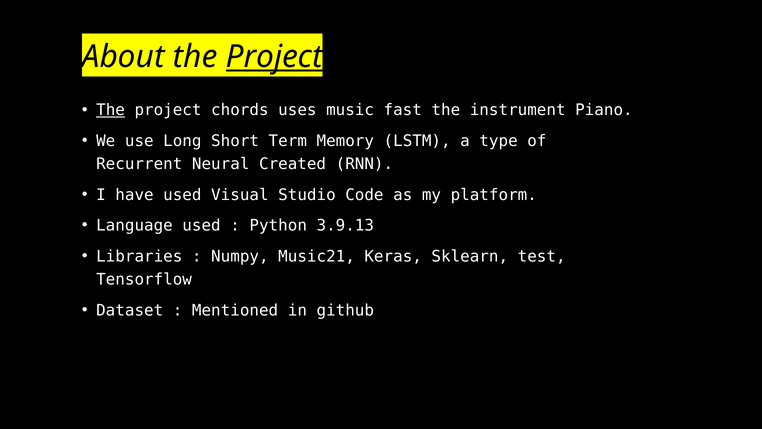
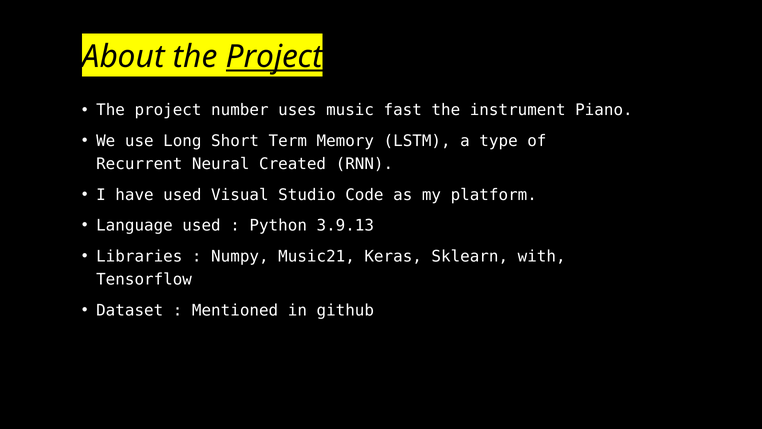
The at (111, 110) underline: present -> none
chords: chords -> number
test: test -> with
